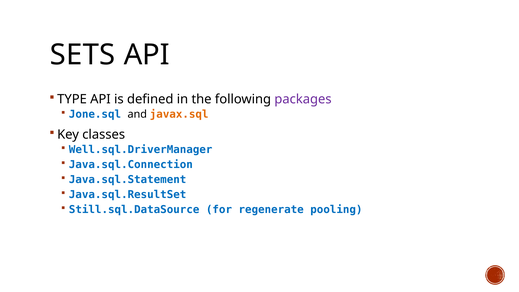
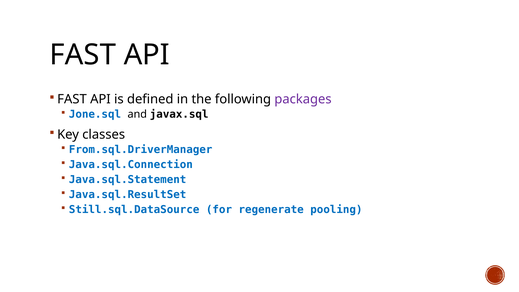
SETS at (83, 55): SETS -> FAST
TYPE at (72, 99): TYPE -> FAST
javax.sql colour: orange -> black
Well.sql.DriverManager: Well.sql.DriverManager -> From.sql.DriverManager
